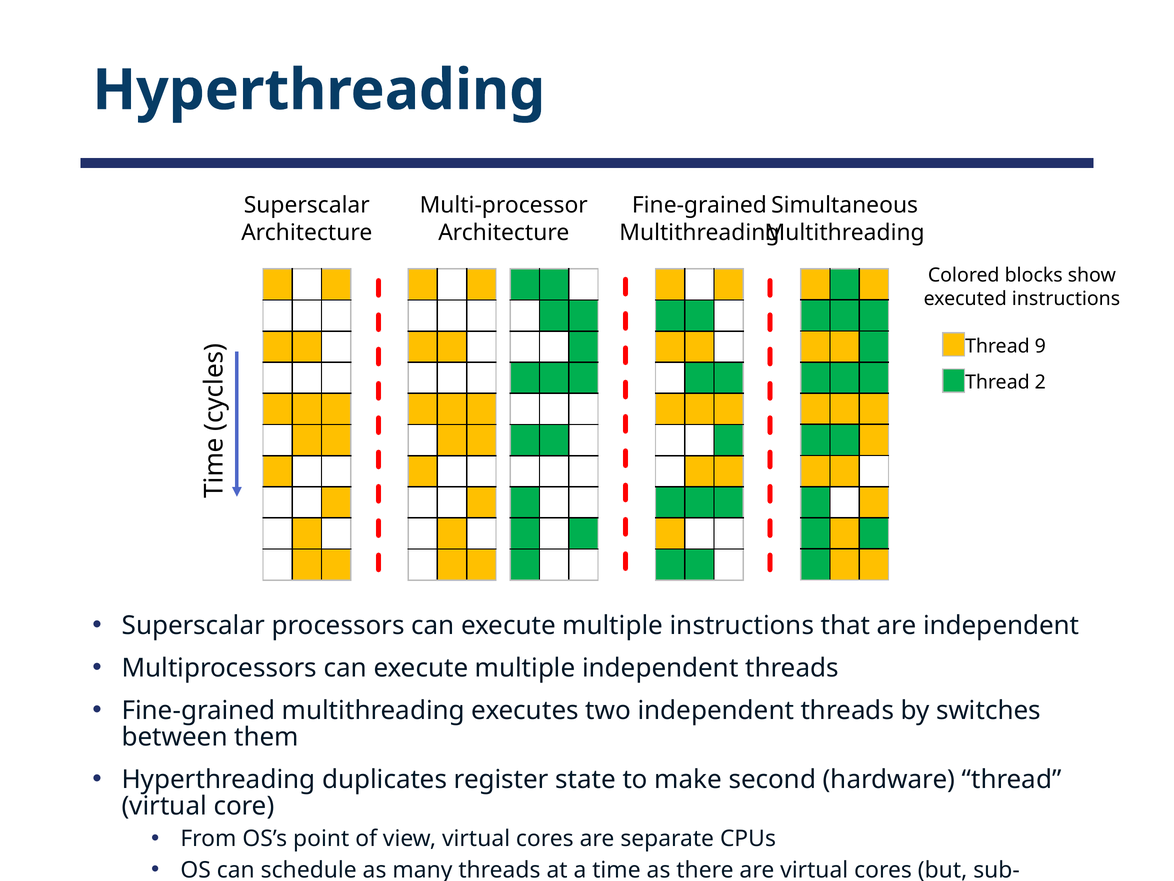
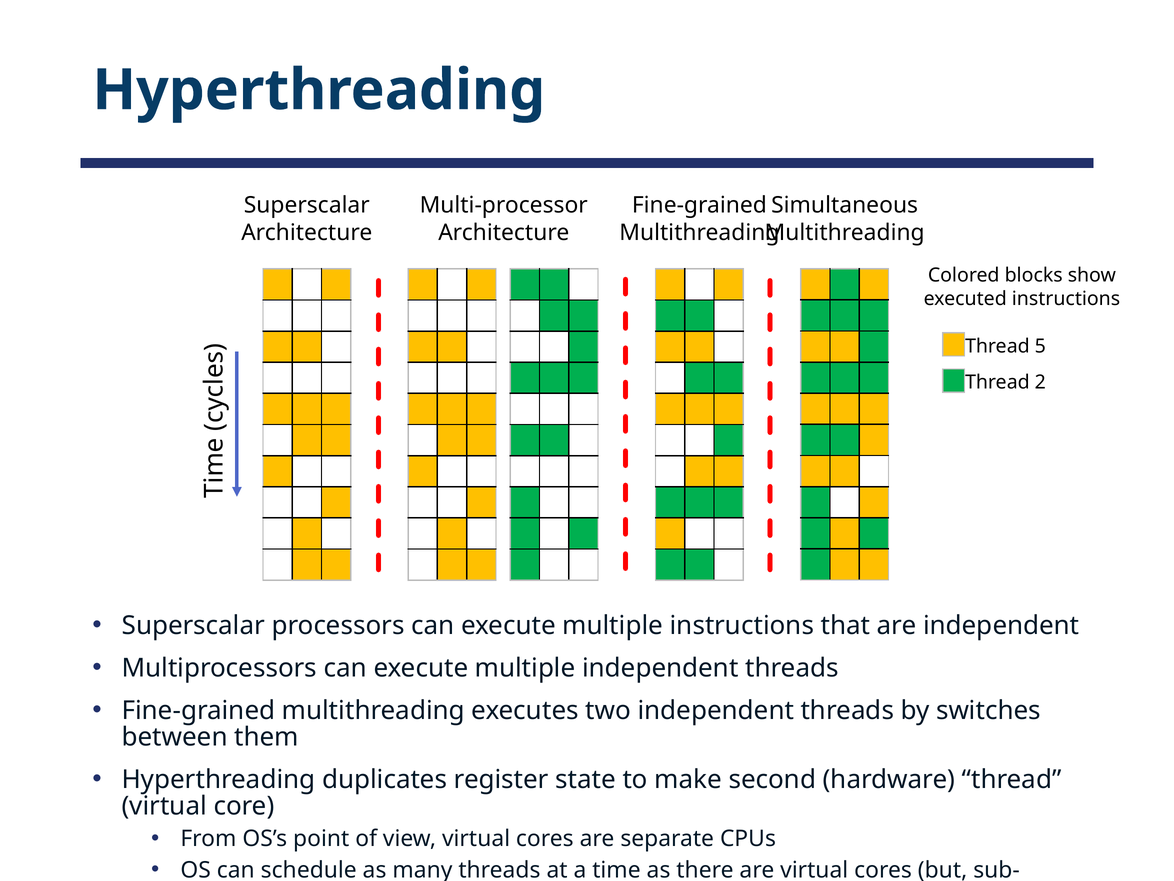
9: 9 -> 5
